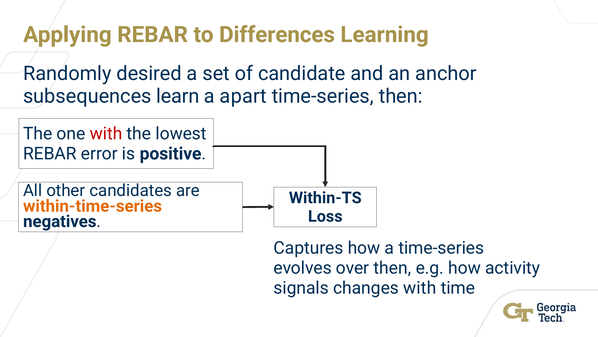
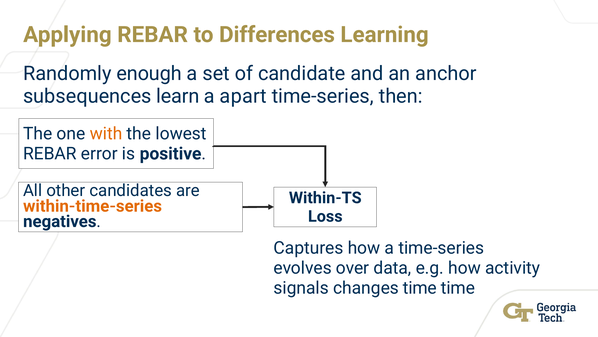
desired: desired -> enough
with at (106, 134) colour: red -> orange
over then: then -> data
changes with: with -> time
